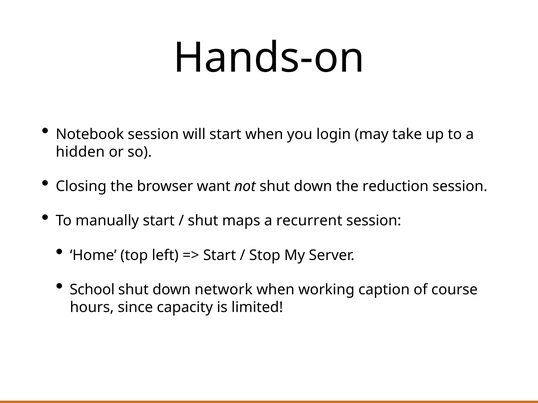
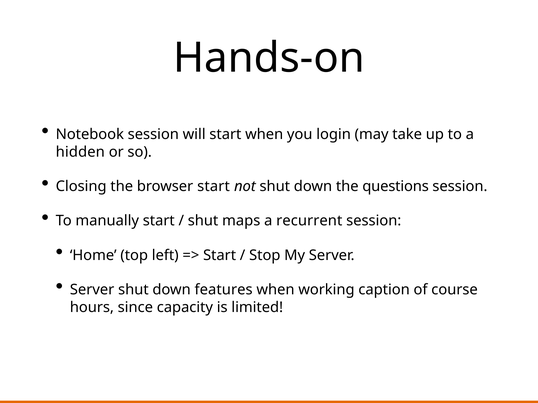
browser want: want -> start
reduction: reduction -> questions
School at (92, 290): School -> Server
network: network -> features
